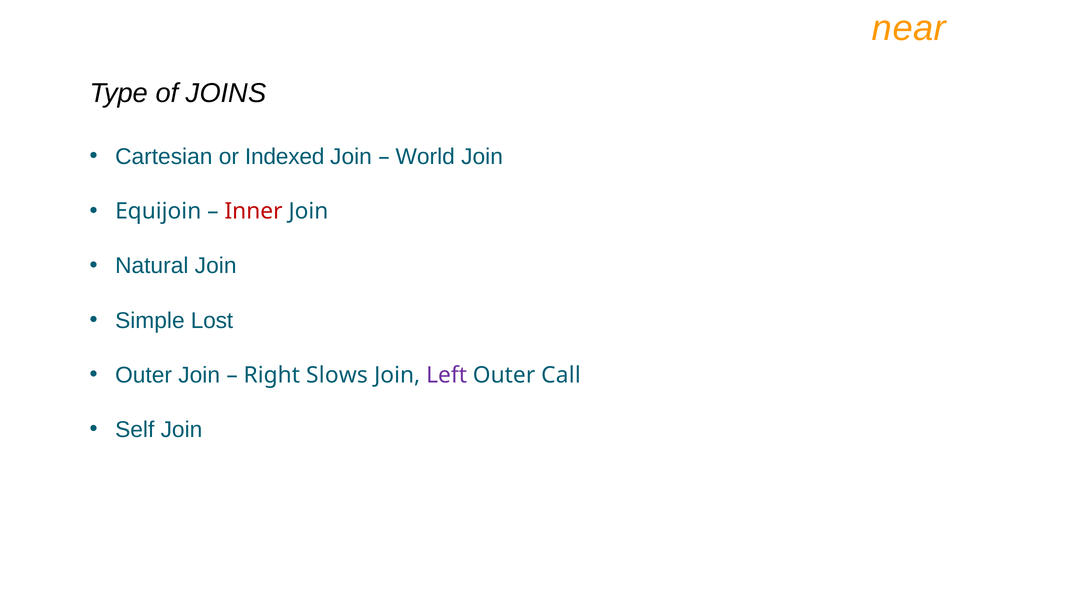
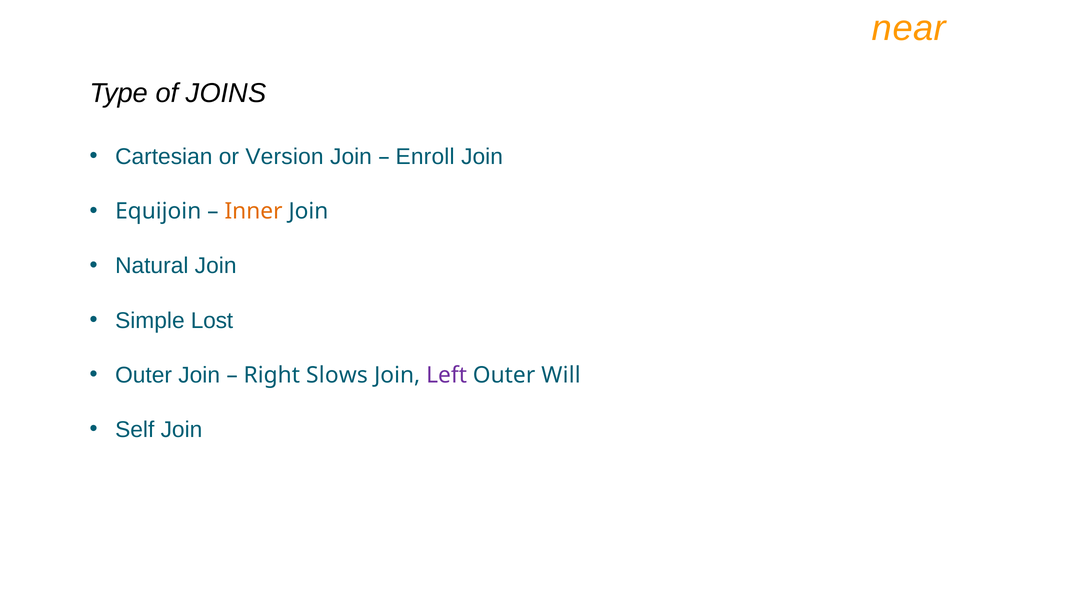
Indexed: Indexed -> Version
World: World -> Enroll
Inner colour: red -> orange
Call: Call -> Will
